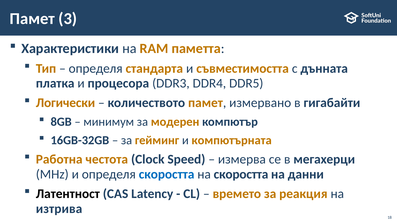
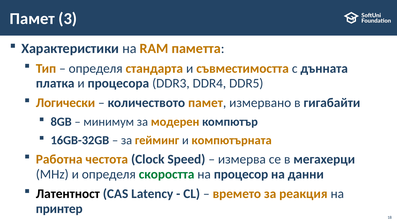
скоростта at (167, 174) colour: blue -> green
на скоростта: скоростта -> процесор
изтрива: изтрива -> принтер
